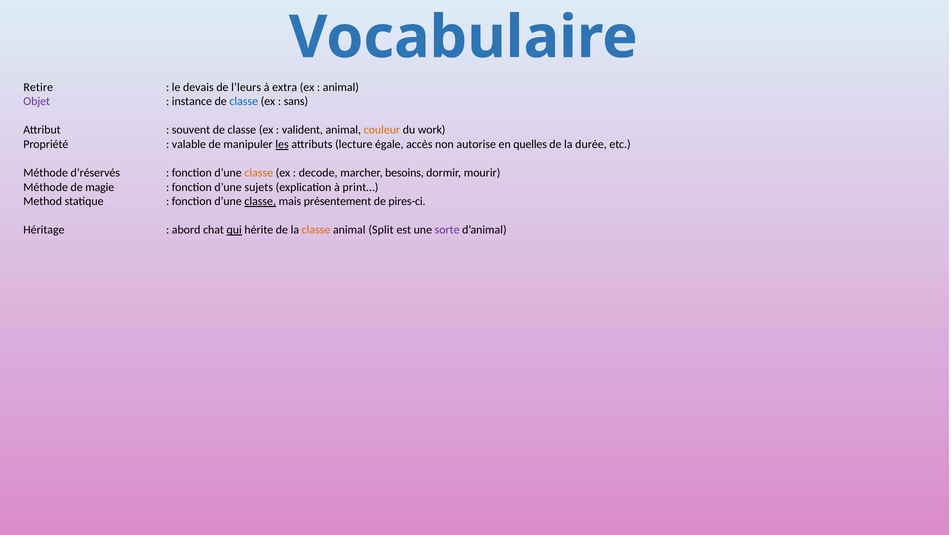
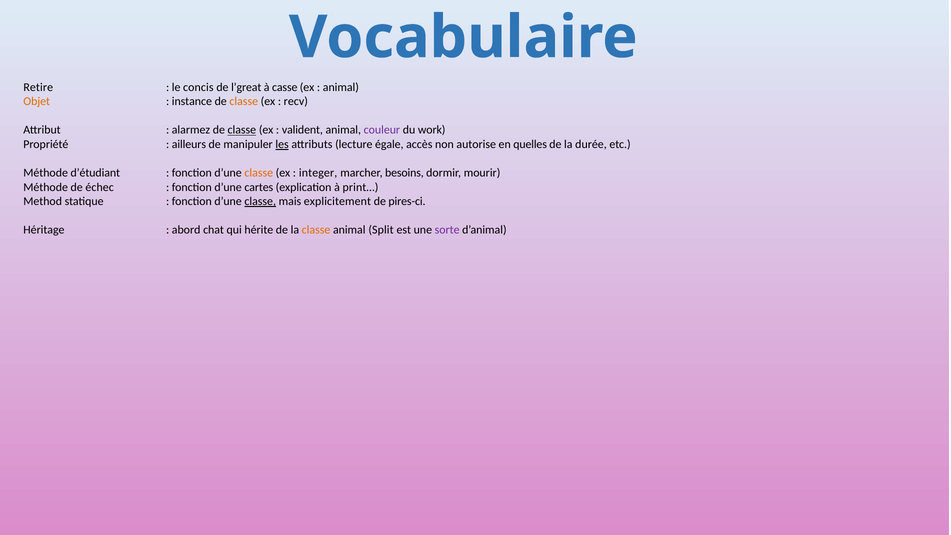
devais: devais -> concis
l’leurs: l’leurs -> l’great
extra: extra -> casse
Objet colour: purple -> orange
classe at (244, 101) colour: blue -> orange
sans: sans -> recv
souvent: souvent -> alarmez
classe at (242, 130) underline: none -> present
couleur colour: orange -> purple
valable: valable -> ailleurs
d’réservés: d’réservés -> d’étudiant
decode: decode -> integer
magie: magie -> échec
sujets: sujets -> cartes
présentement: présentement -> explicitement
qui underline: present -> none
